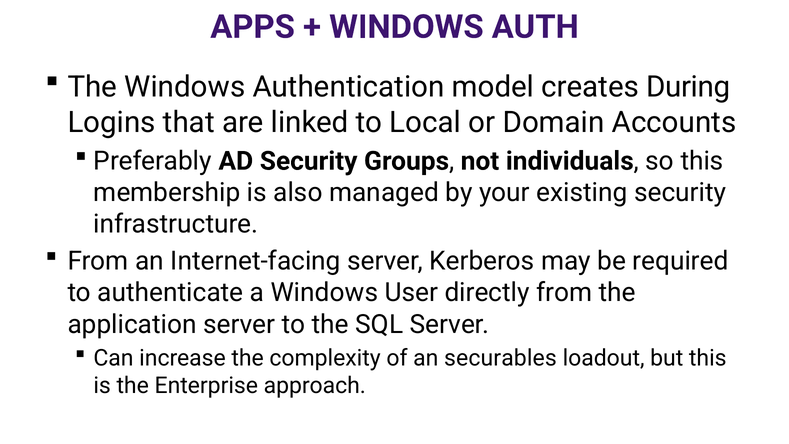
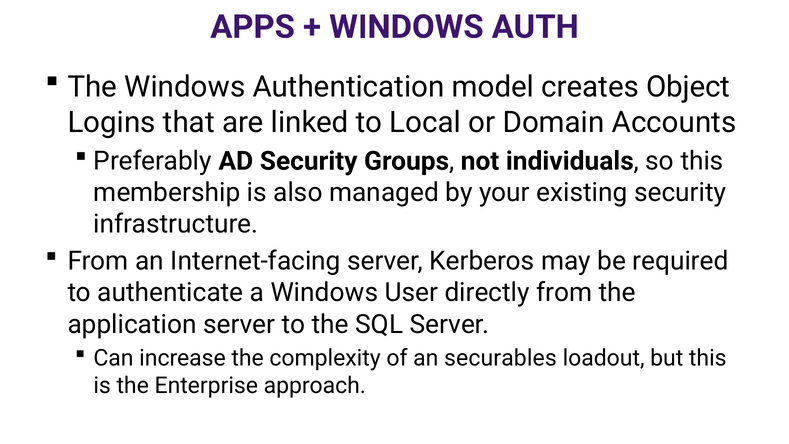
During: During -> Object
